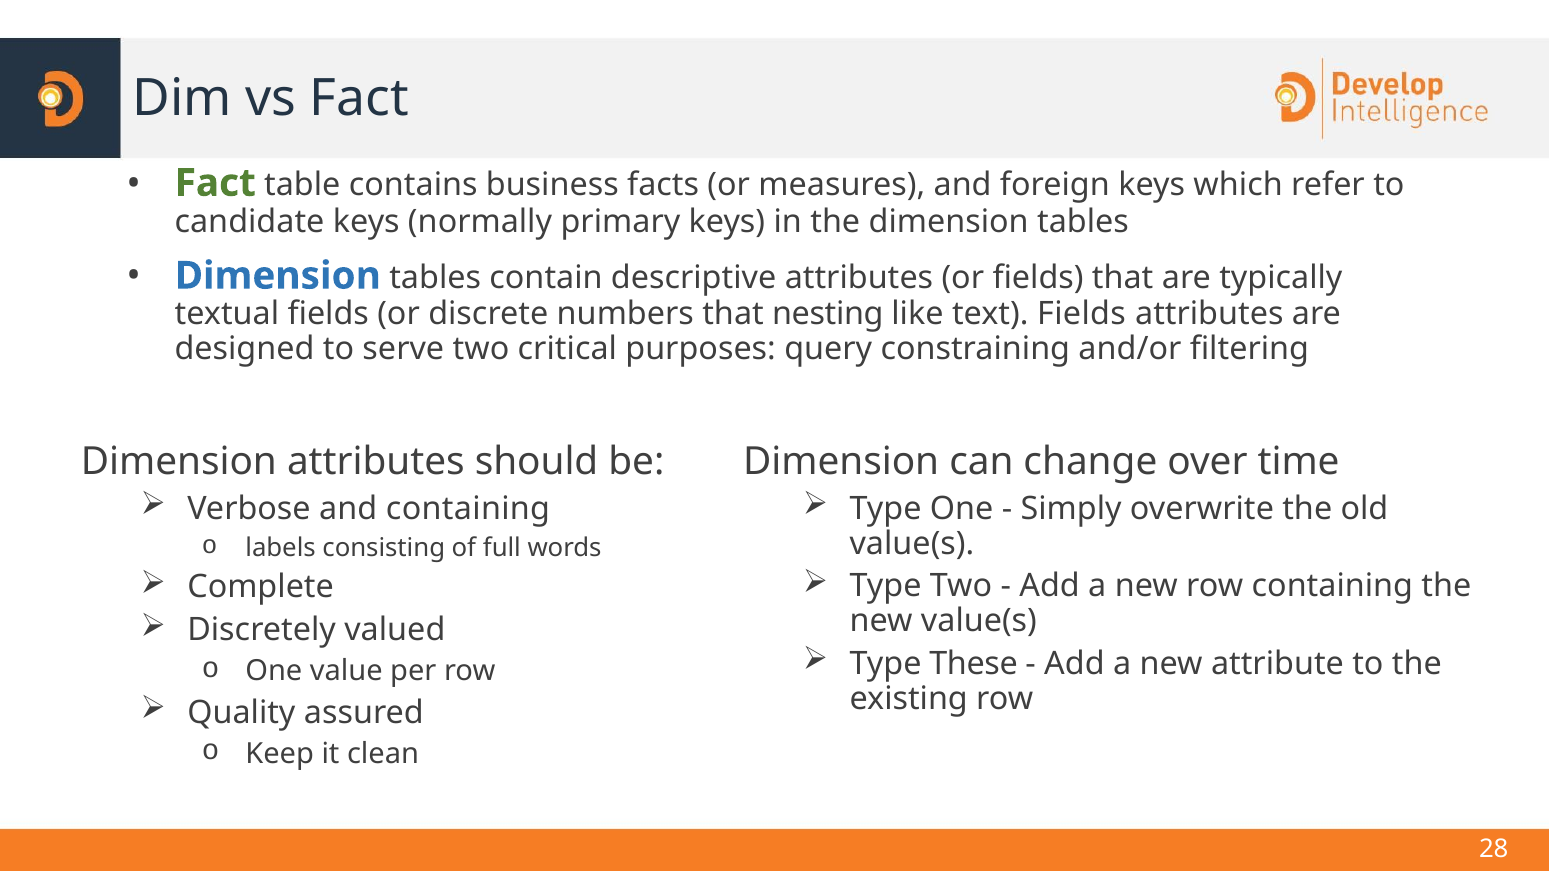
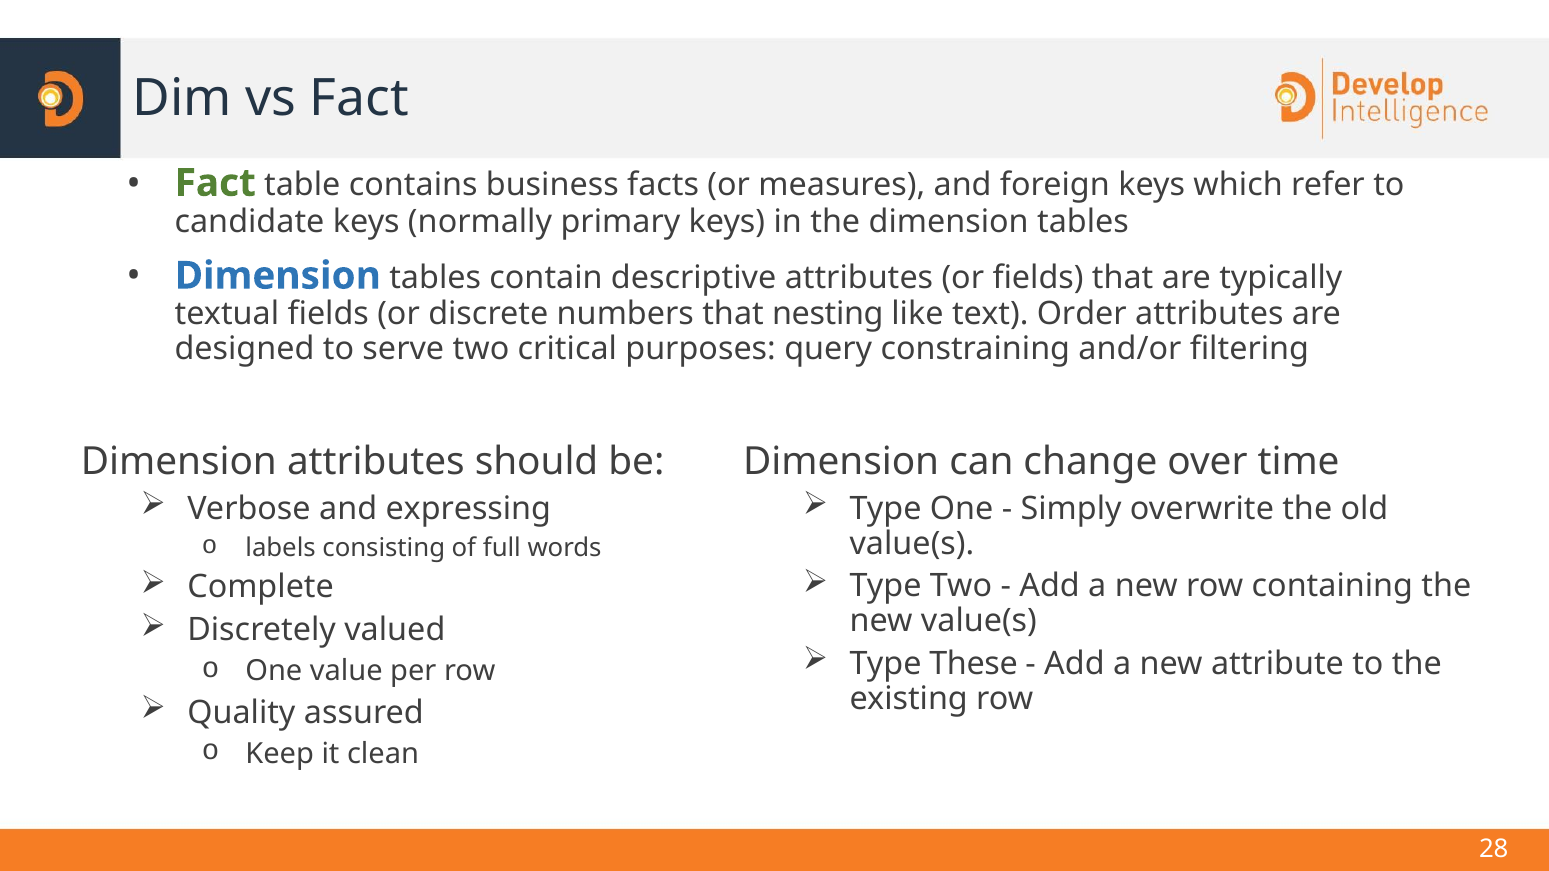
text Fields: Fields -> Order
and containing: containing -> expressing
